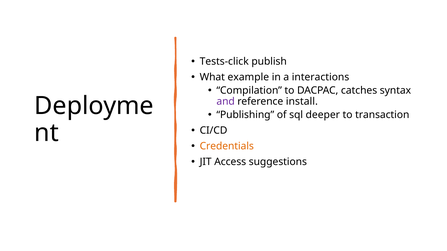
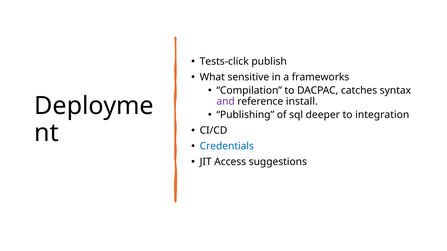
example: example -> sensitive
interactions: interactions -> frameworks
transaction: transaction -> integration
Credentials colour: orange -> blue
